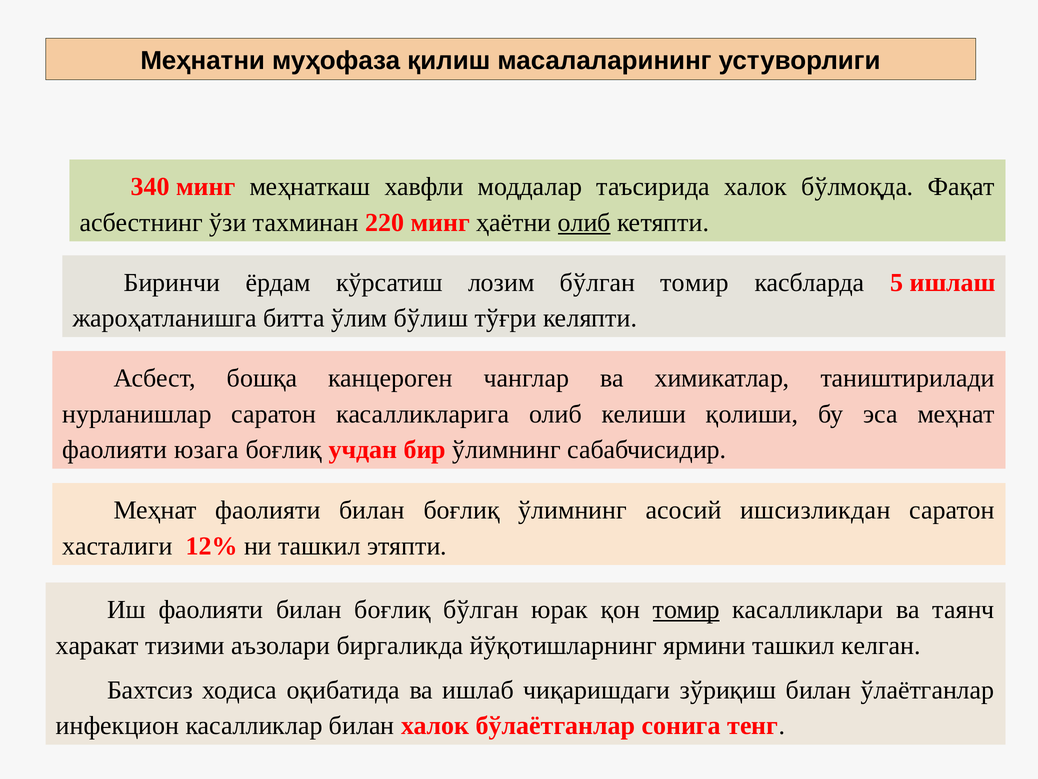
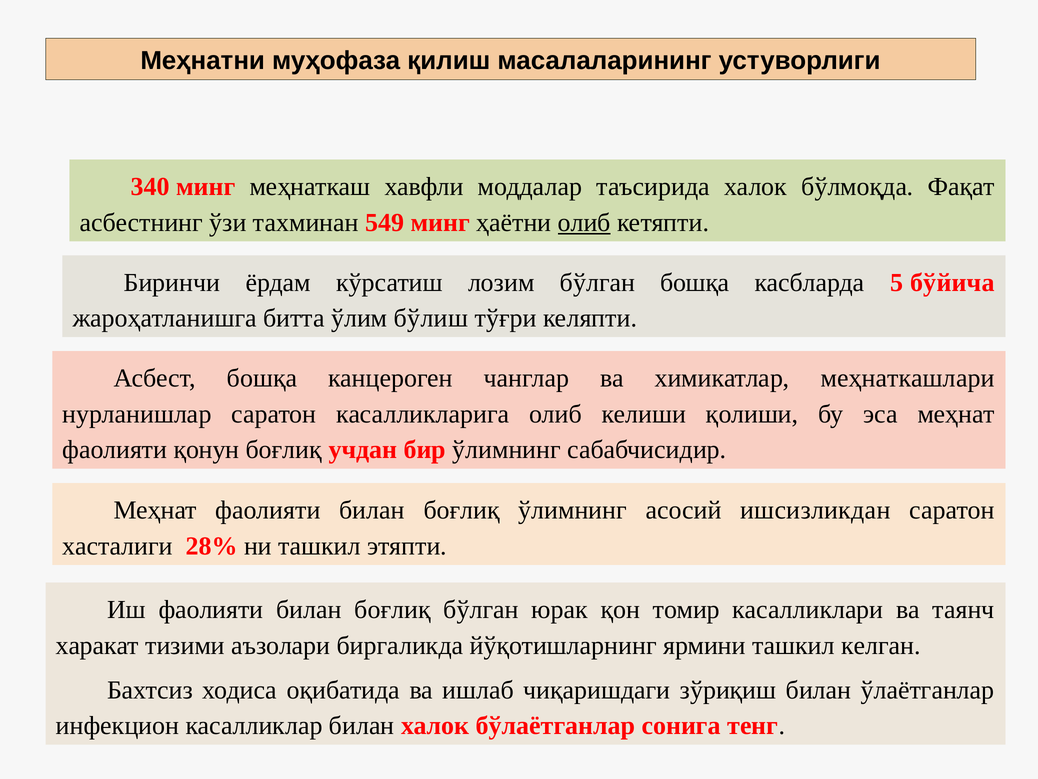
220: 220 -> 549
бўлган томир: томир -> бошқа
ишлаш: ишлаш -> бўйича
таништирилади: таништирилади -> меҳнаткашлари
юзага: юзага -> қонун
12%: 12% -> 28%
томир at (686, 609) underline: present -> none
